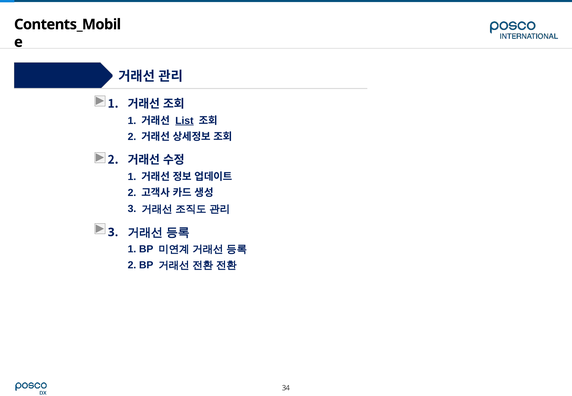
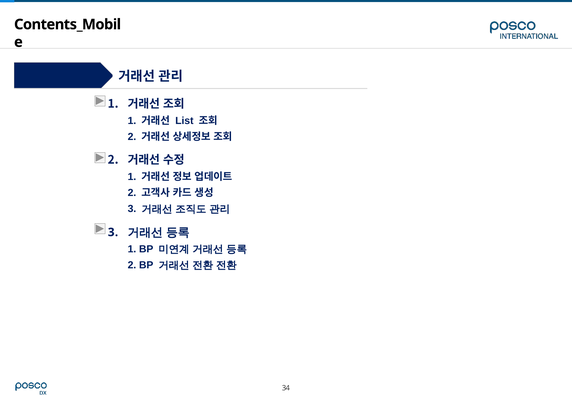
List underline: present -> none
